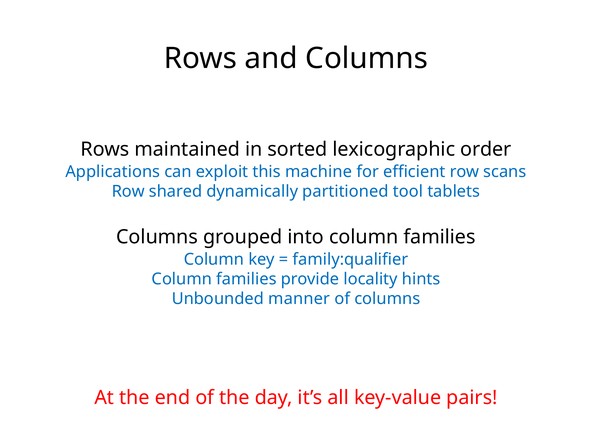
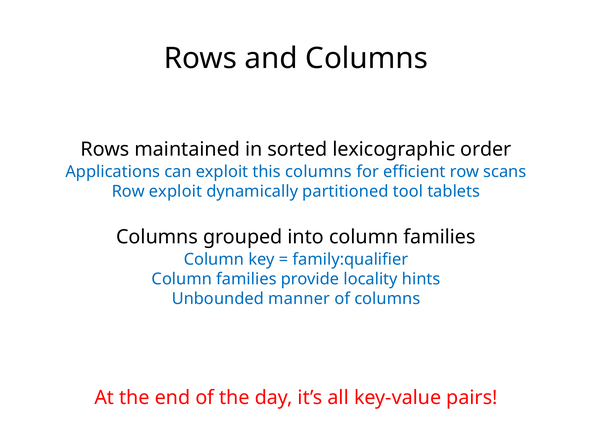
this machine: machine -> columns
Row shared: shared -> exploit
